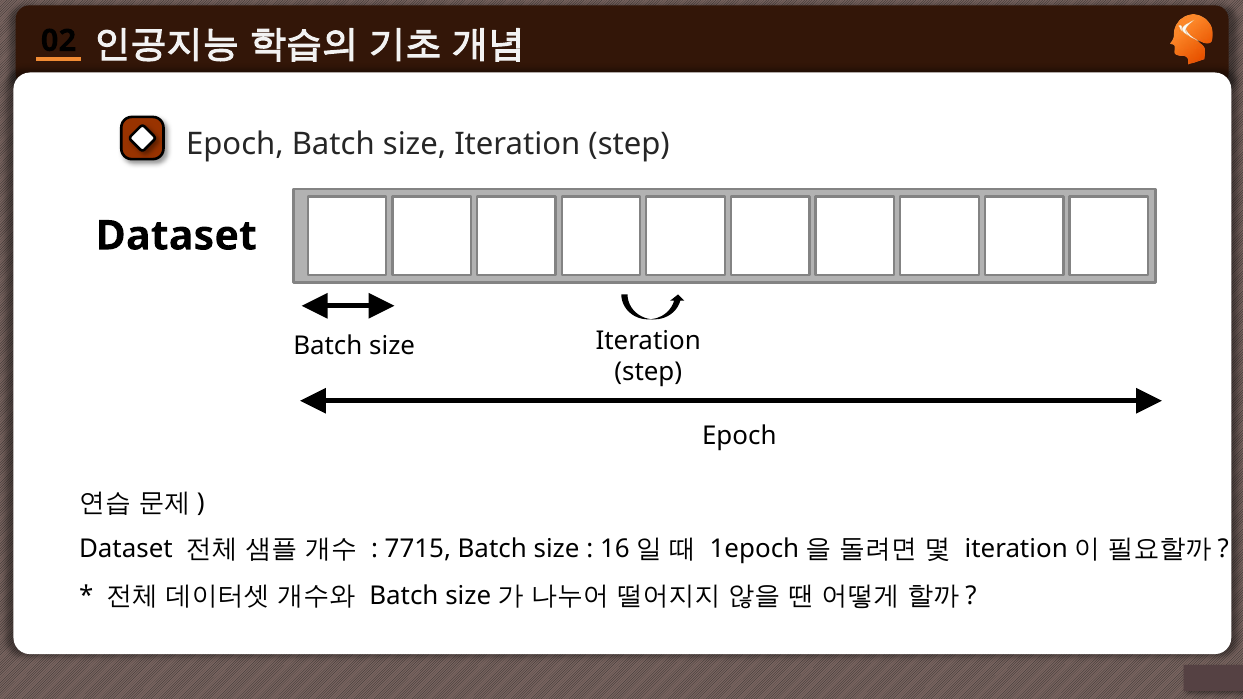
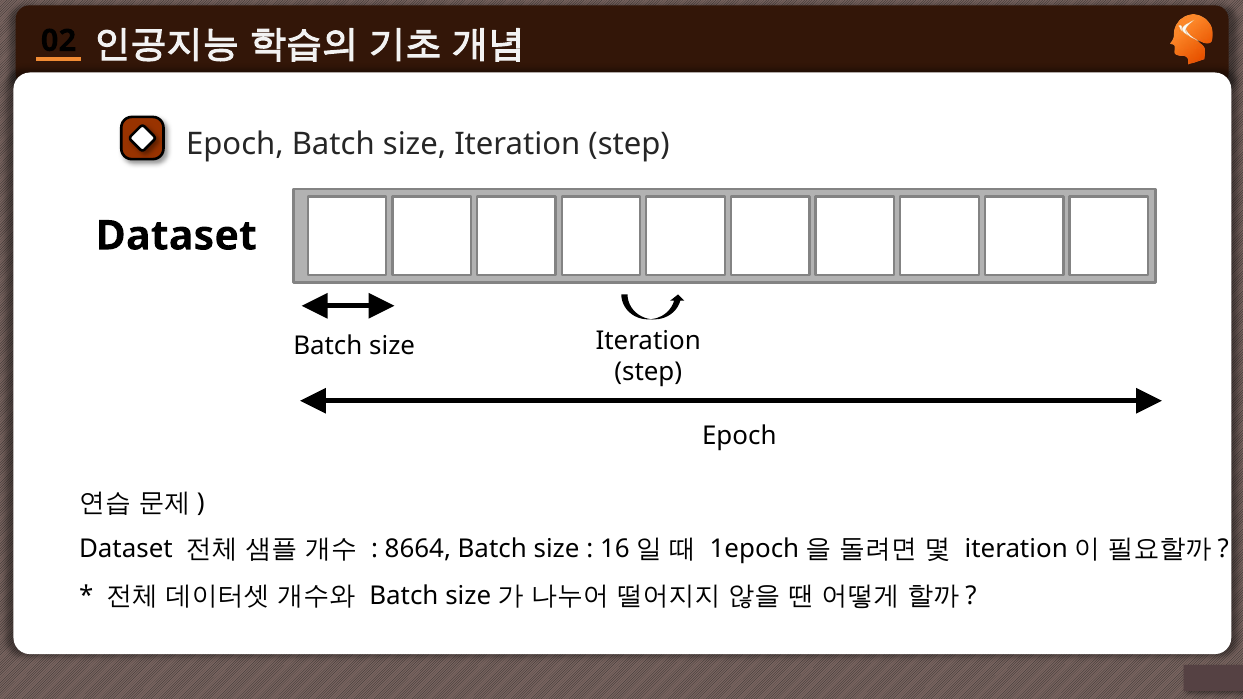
7715: 7715 -> 8664
